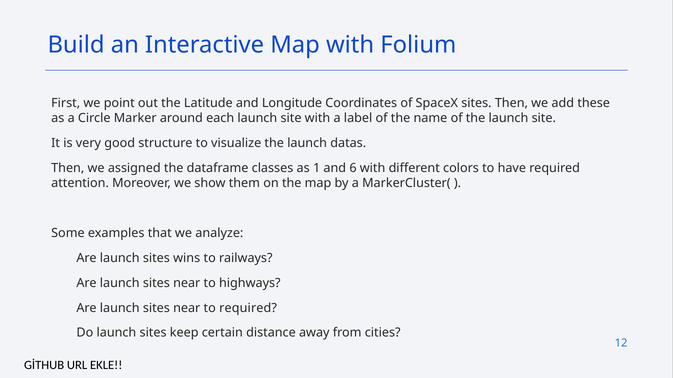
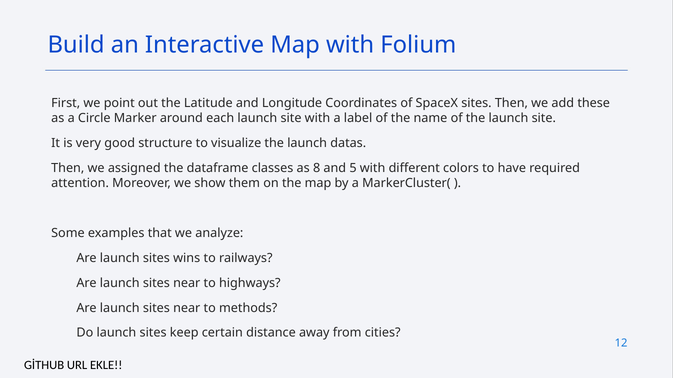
1: 1 -> 8
6: 6 -> 5
to required: required -> methods
